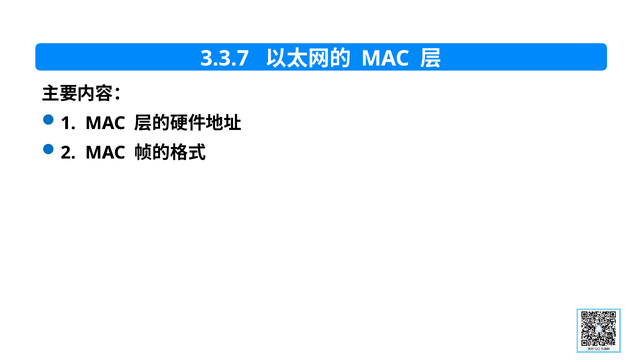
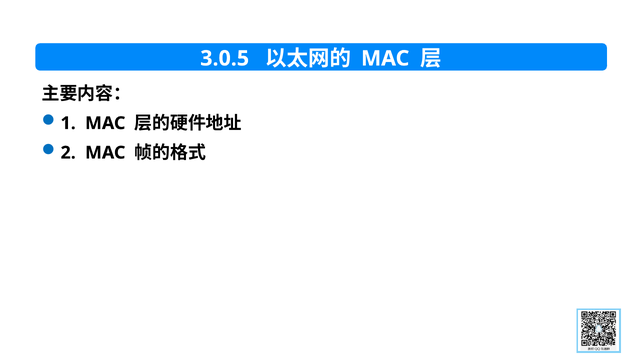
3.3.7: 3.3.7 -> 3.0.5
